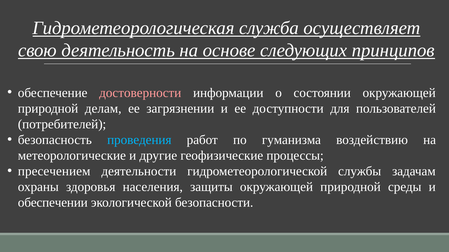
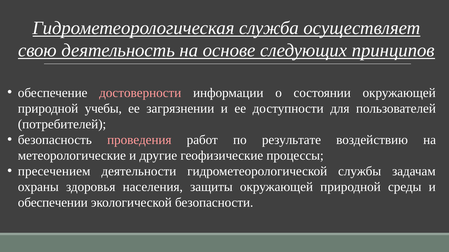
делам: делам -> учебы
проведения colour: light blue -> pink
гуманизма: гуманизма -> результате
